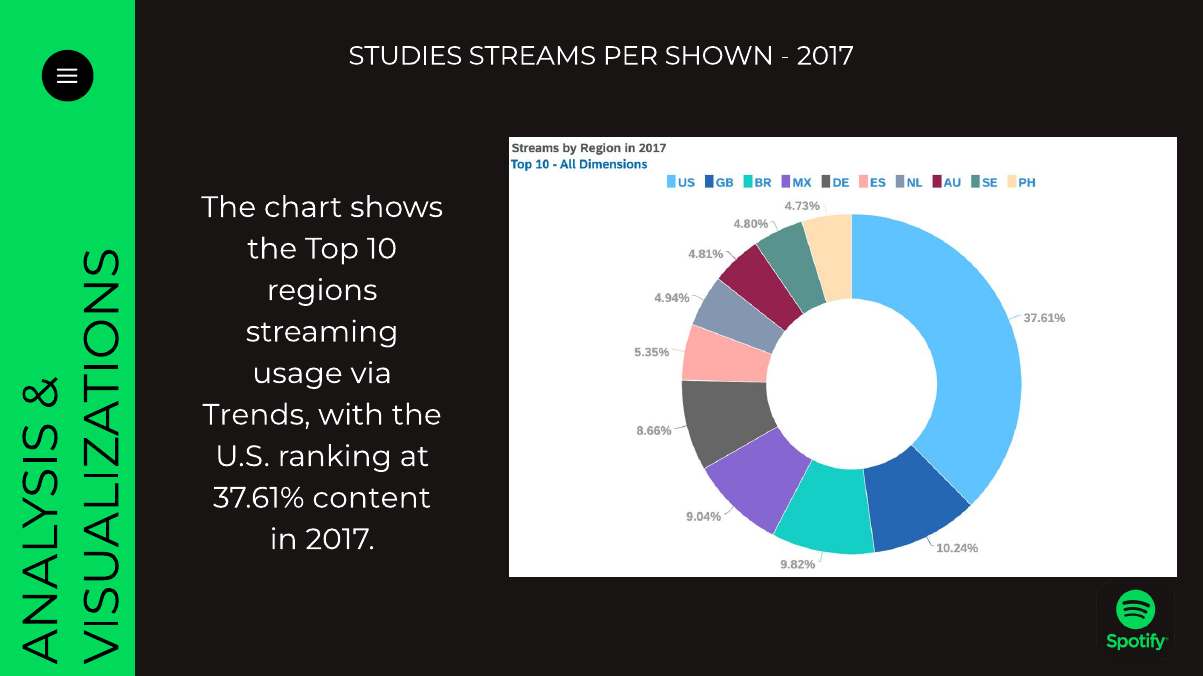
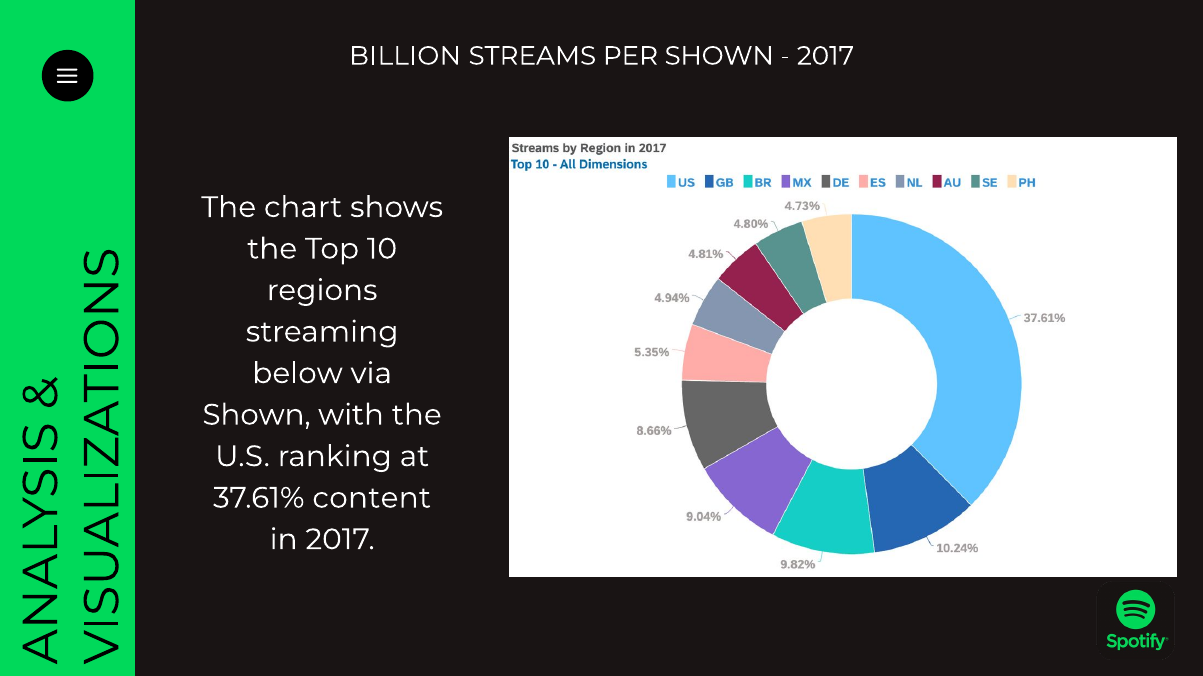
STUDIES: STUDIES -> BILLION
usage: usage -> below
Trends at (256, 415): Trends -> Shown
